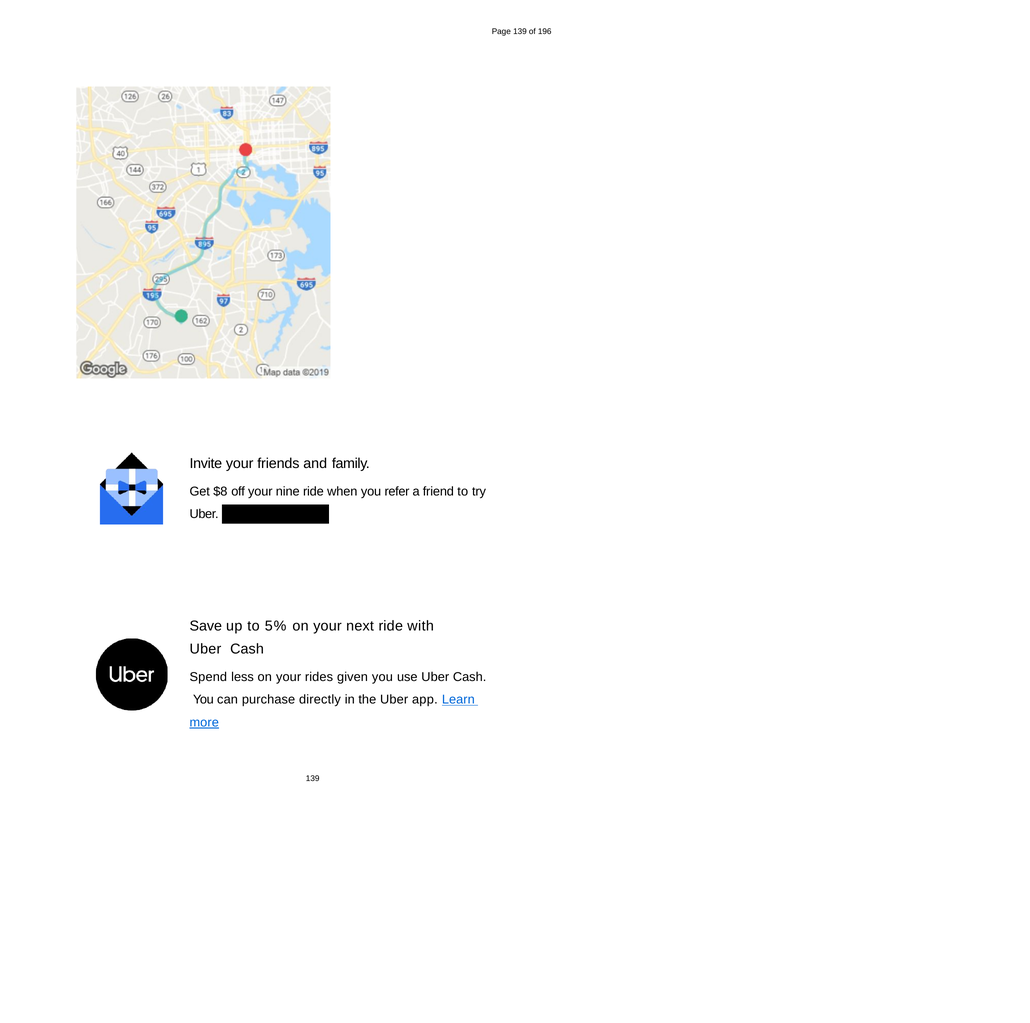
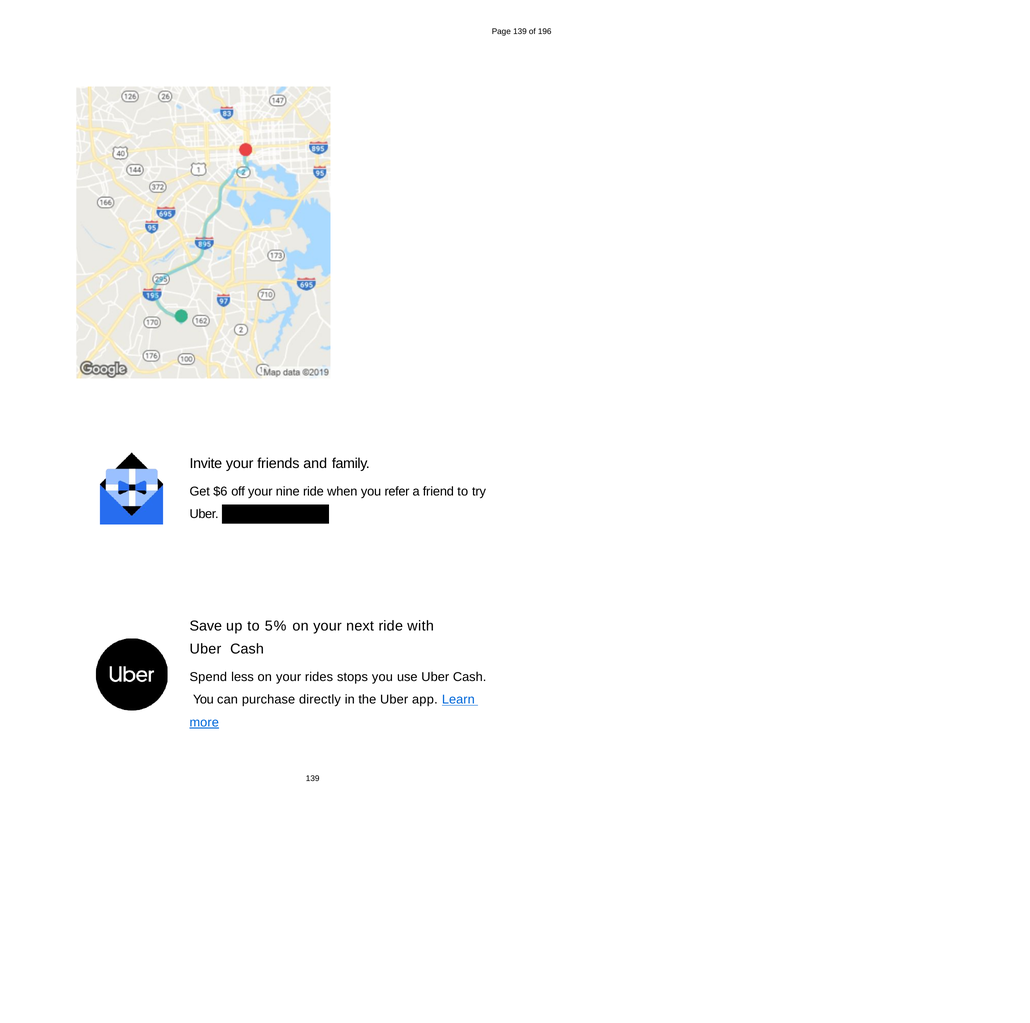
$8: $8 -> $6
given: given -> stops
